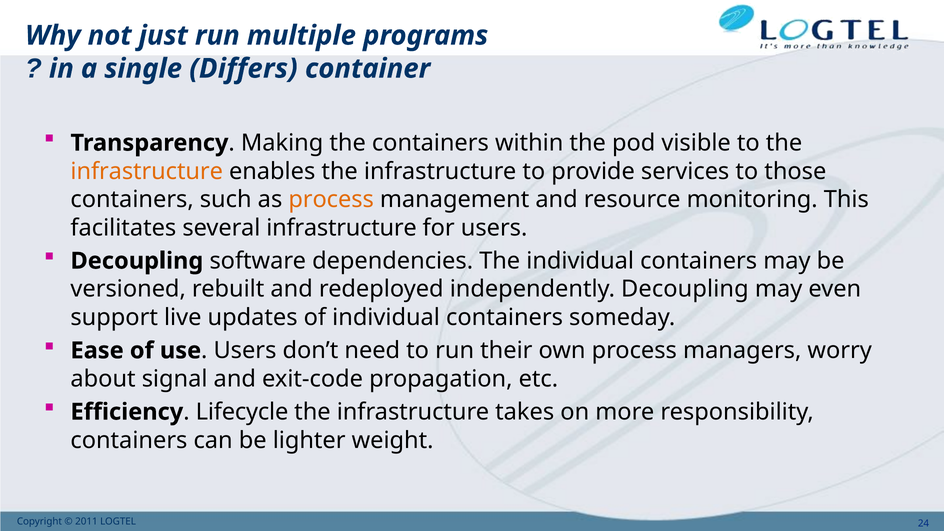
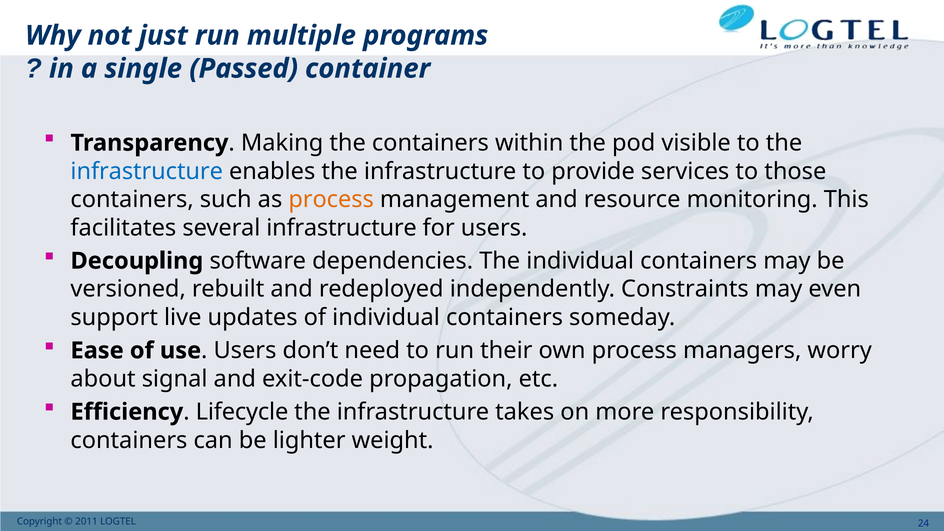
Differs: Differs -> Passed
infrastructure at (147, 171) colour: orange -> blue
independently Decoupling: Decoupling -> Constraints
